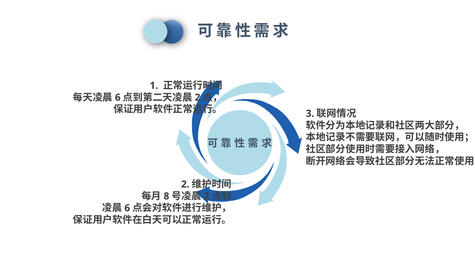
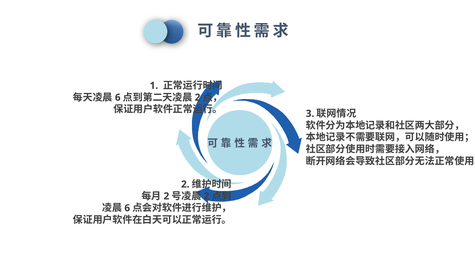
8 at (166, 196): 8 -> 2
